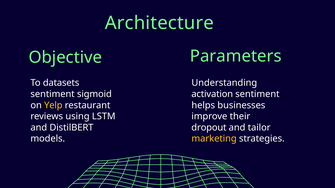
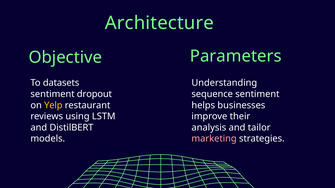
sigmoid: sigmoid -> dropout
activation: activation -> sequence
dropout: dropout -> analysis
marketing colour: yellow -> pink
